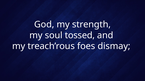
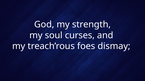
tossed: tossed -> curses
